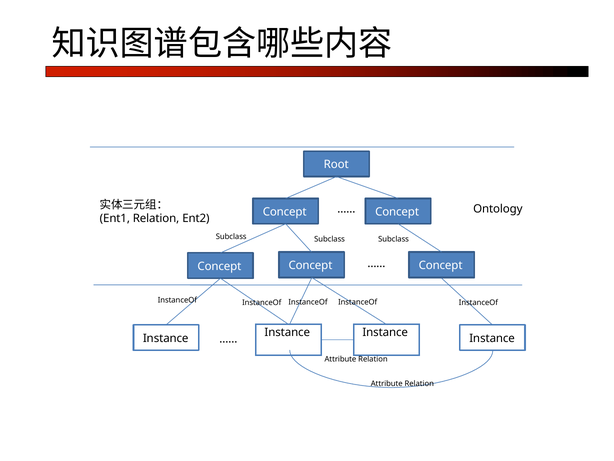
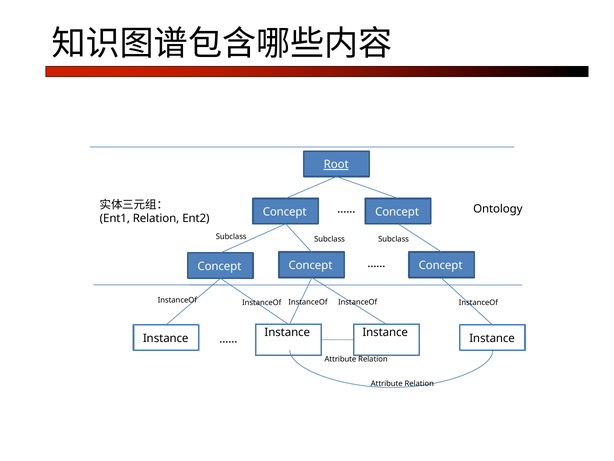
Root underline: none -> present
